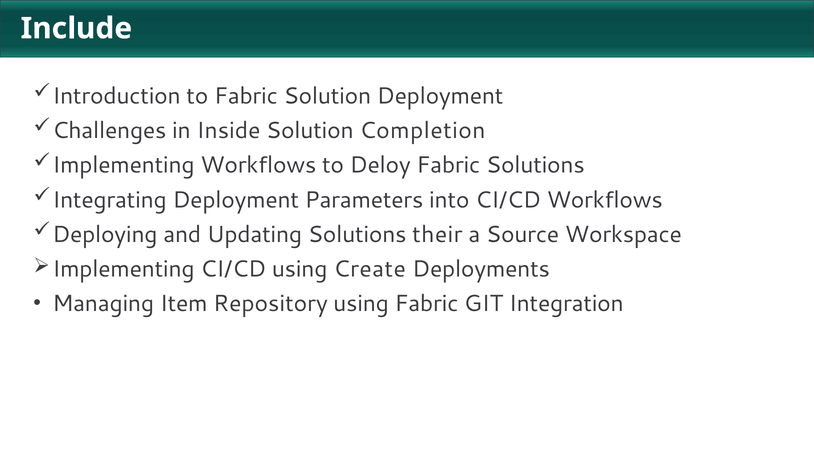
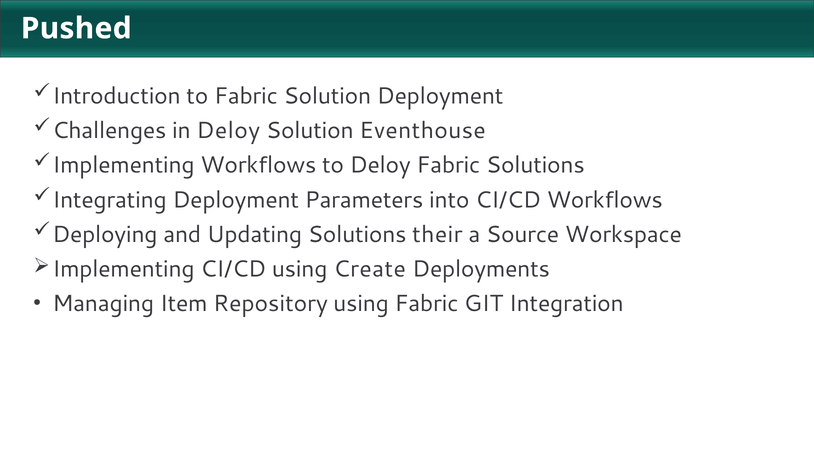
Include: Include -> Pushed
in Inside: Inside -> Deloy
Completion: Completion -> Eventhouse
